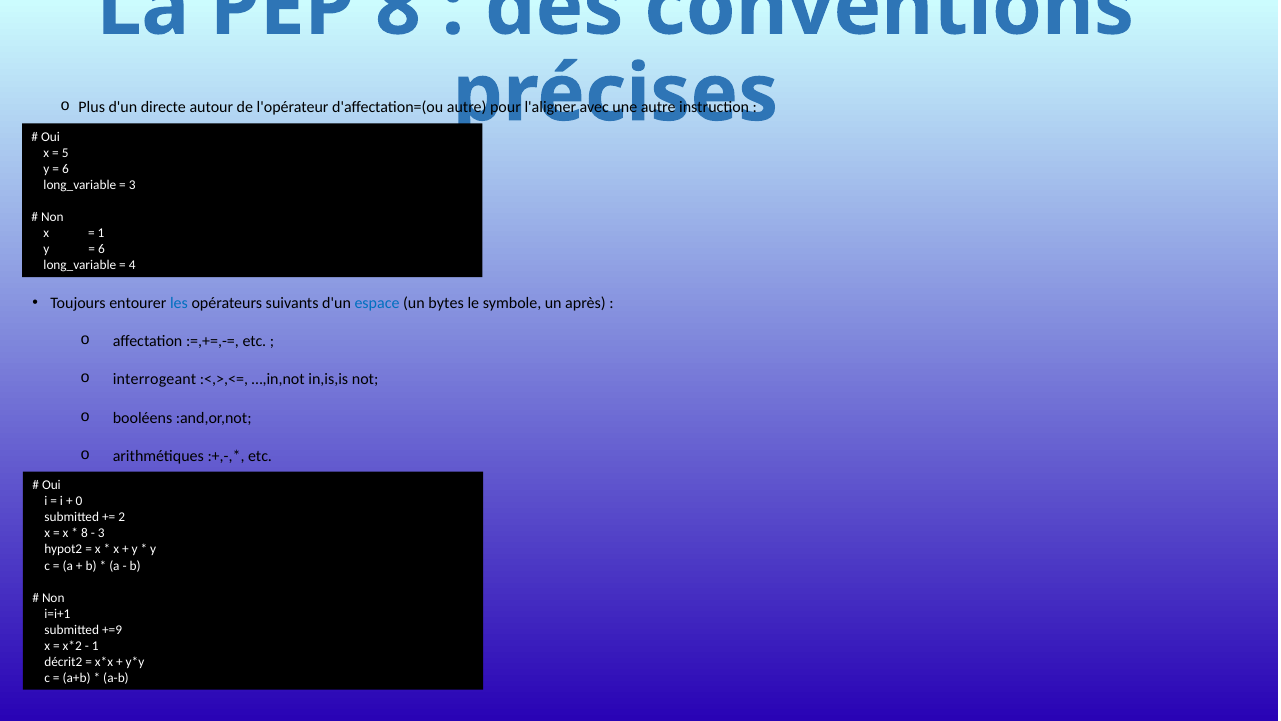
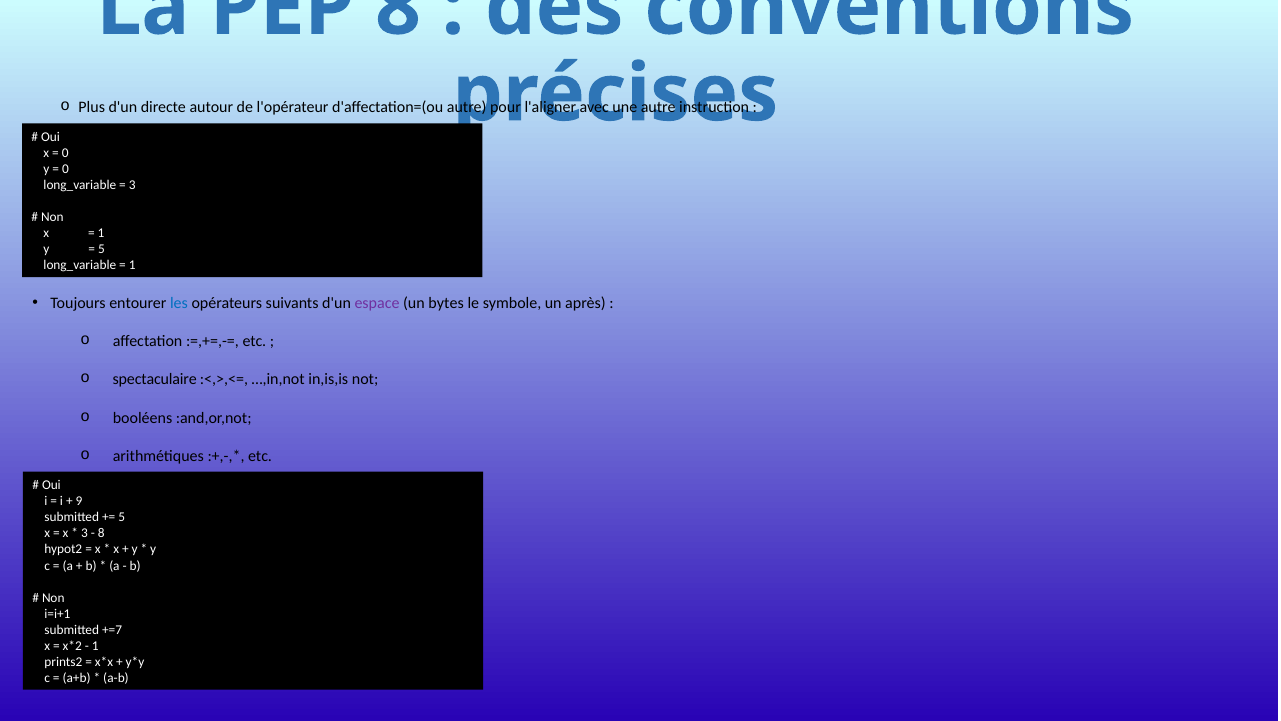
5 at (65, 153): 5 -> 0
6 at (65, 169): 6 -> 0
6 at (101, 249): 6 -> 5
4 at (132, 265): 4 -> 1
espace colour: blue -> purple
interrogeant: interrogeant -> spectaculaire
0: 0 -> 9
2 at (122, 517): 2 -> 5
8 at (84, 533): 8 -> 3
3 at (101, 533): 3 -> 8
+=9: +=9 -> +=7
décrit2: décrit2 -> prints2
